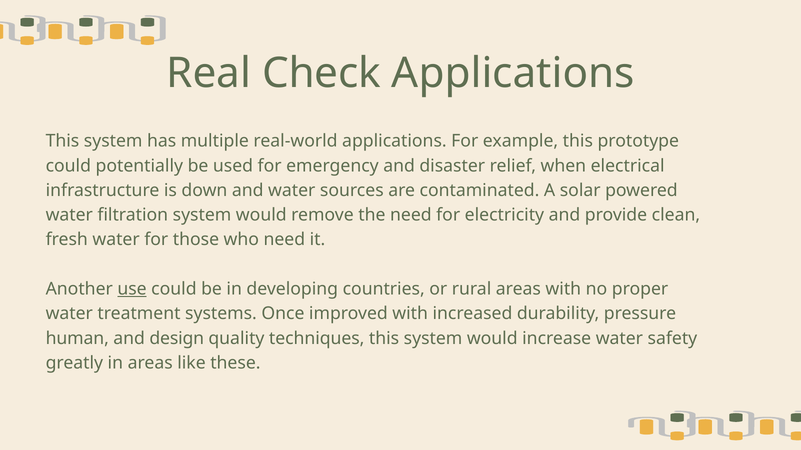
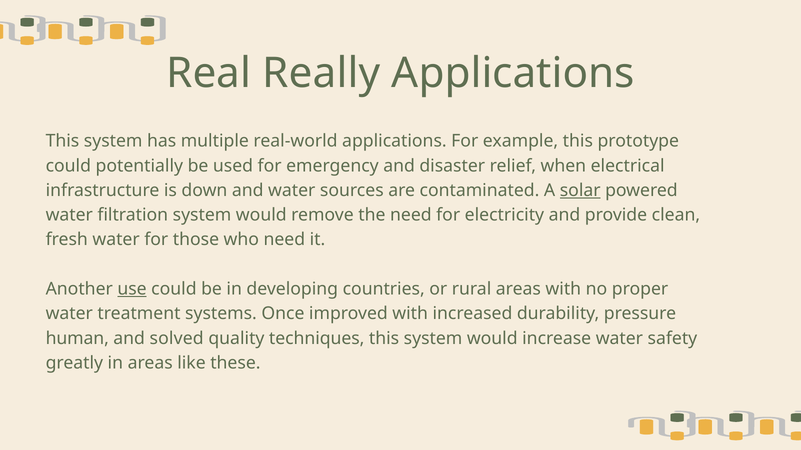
Check: Check -> Really
solar underline: none -> present
design: design -> solved
